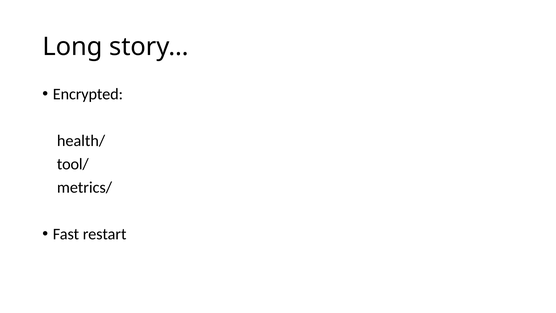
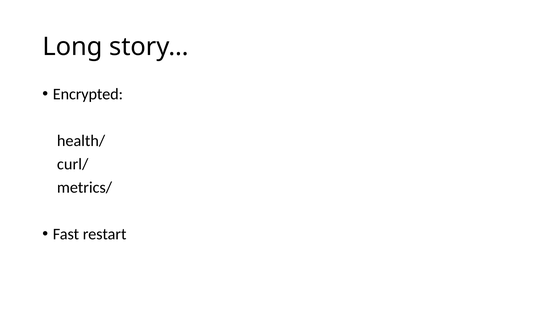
tool/: tool/ -> curl/
